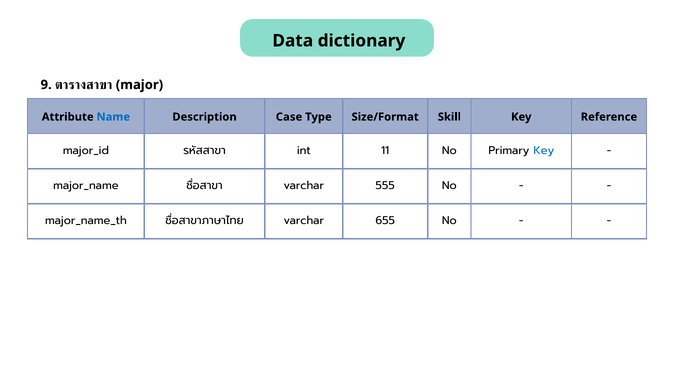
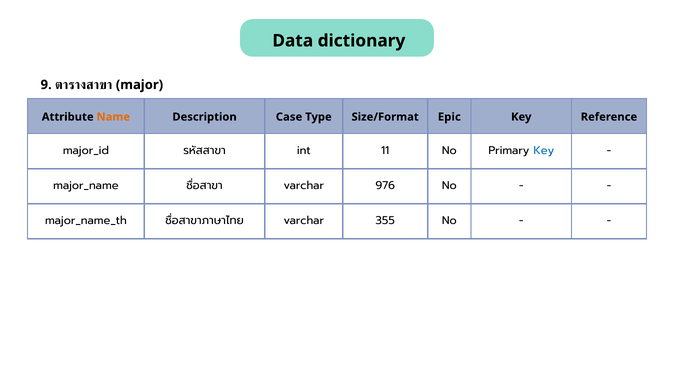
Name colour: blue -> orange
Skill: Skill -> Epic
555: 555 -> 976
655: 655 -> 355
